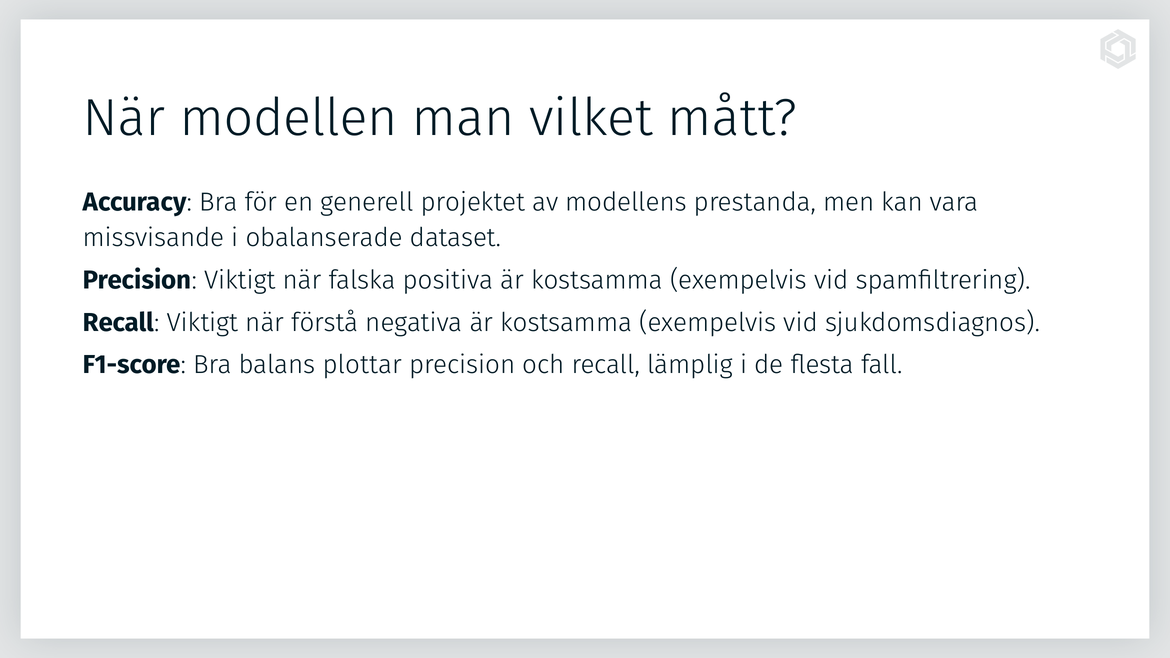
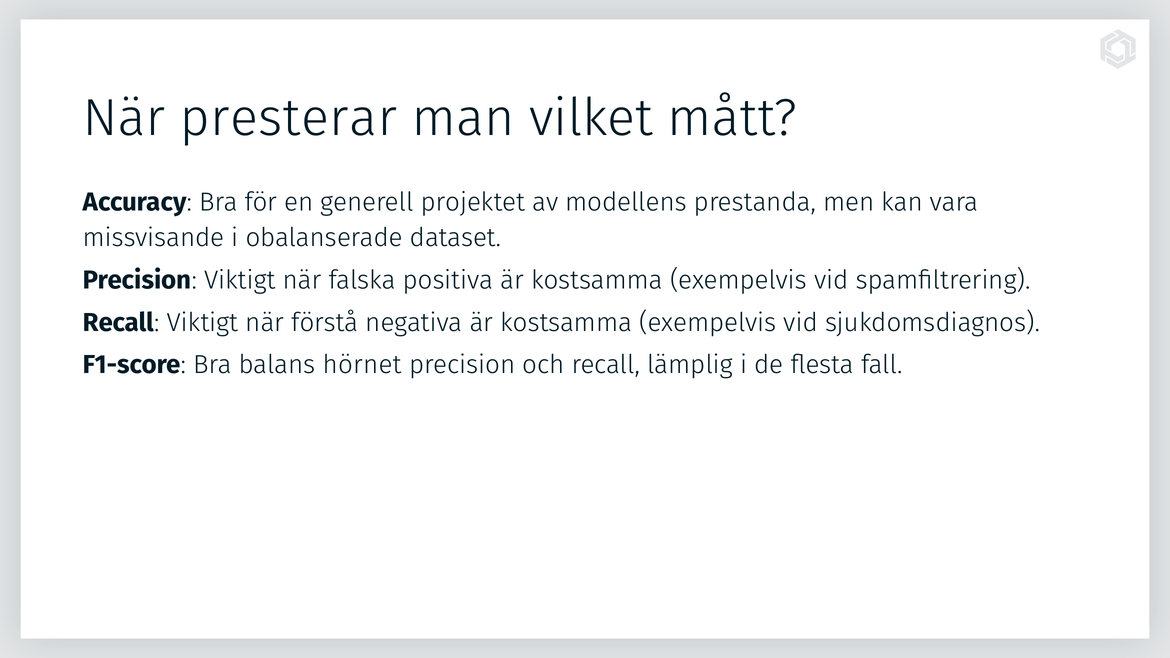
modellen: modellen -> presterar
plottar: plottar -> hörnet
